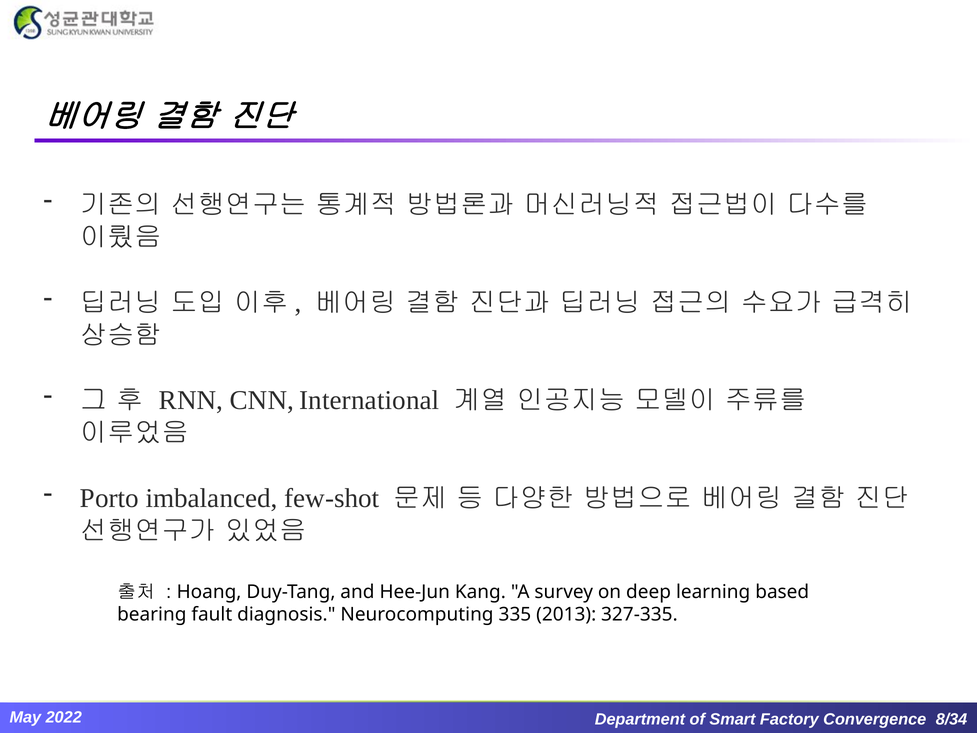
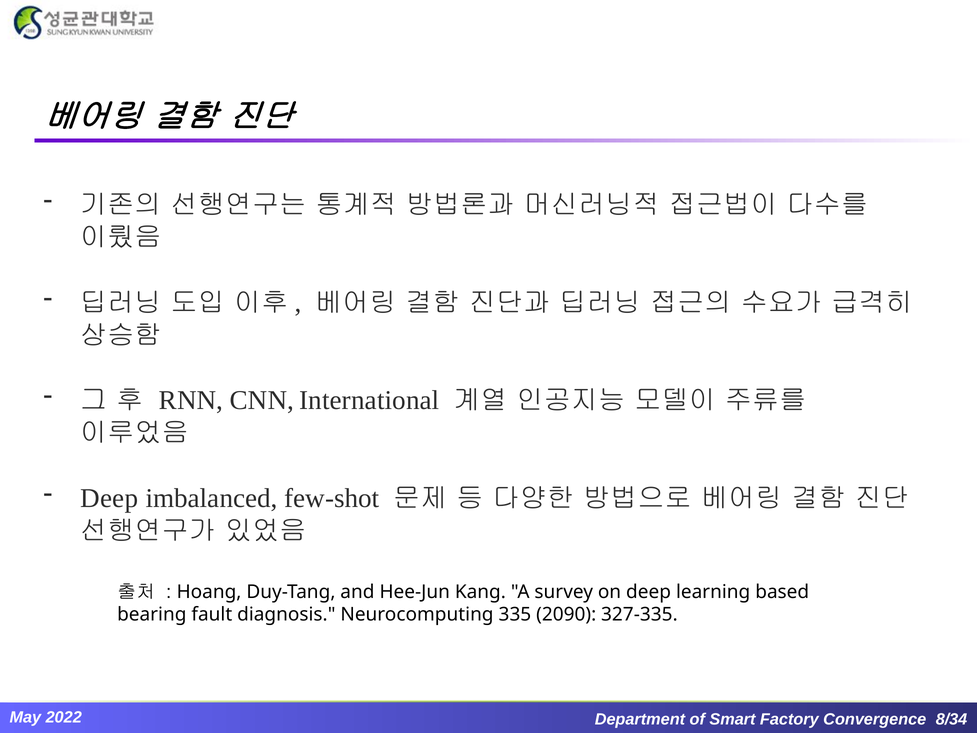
Porto at (109, 498): Porto -> Deep
2013: 2013 -> 2090
